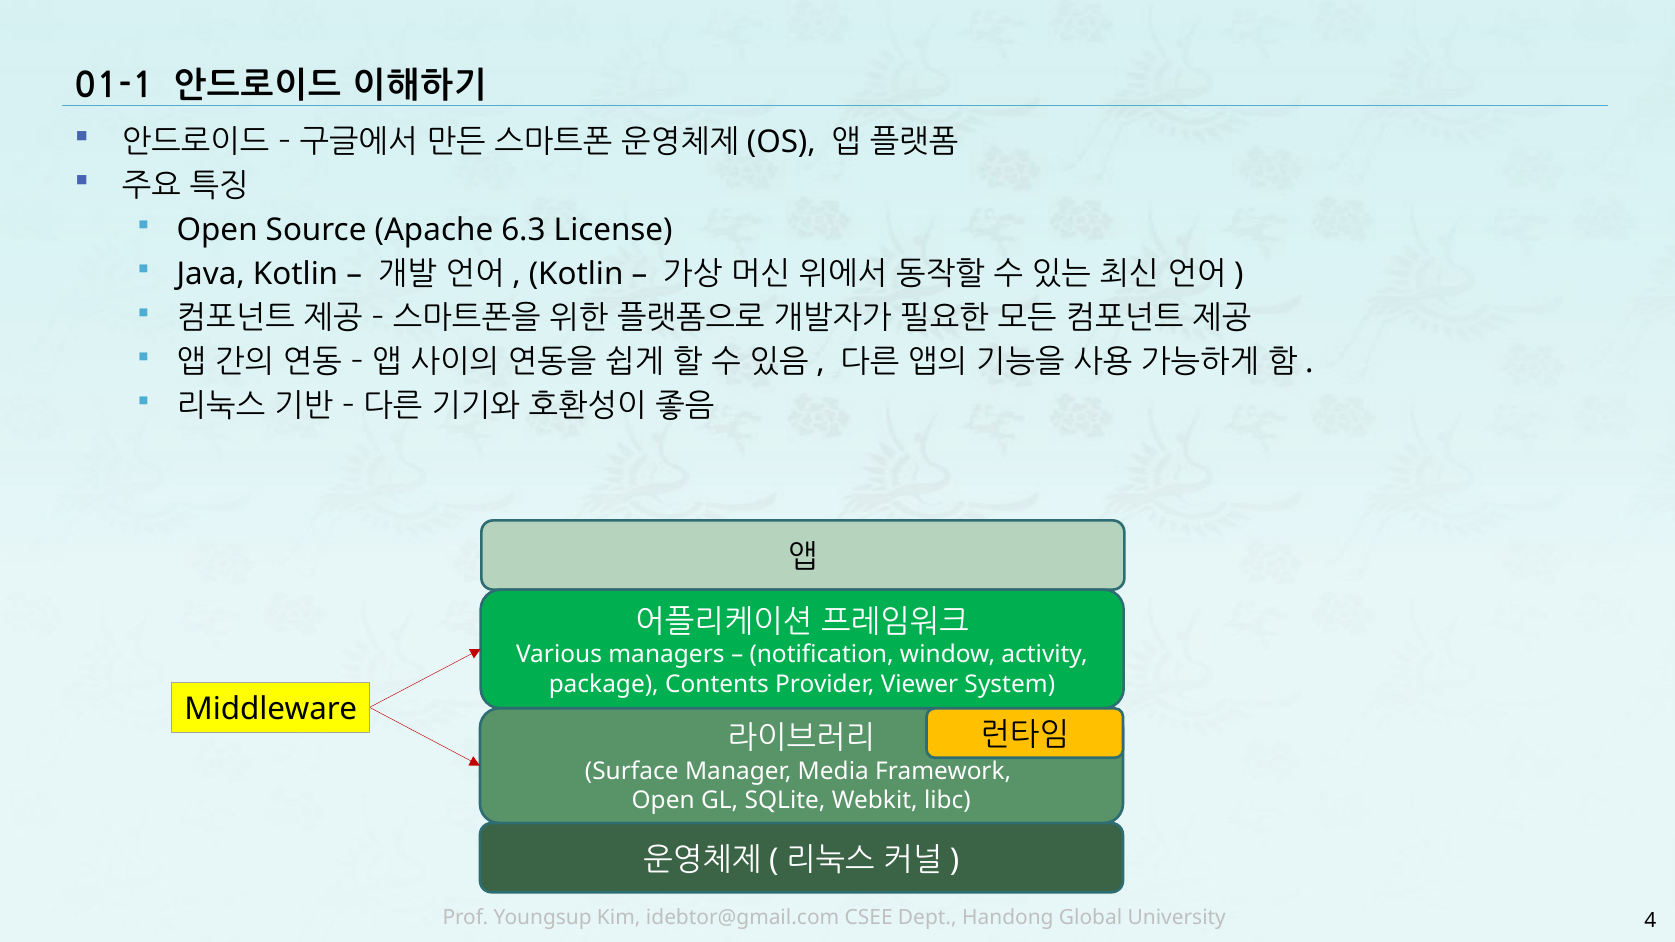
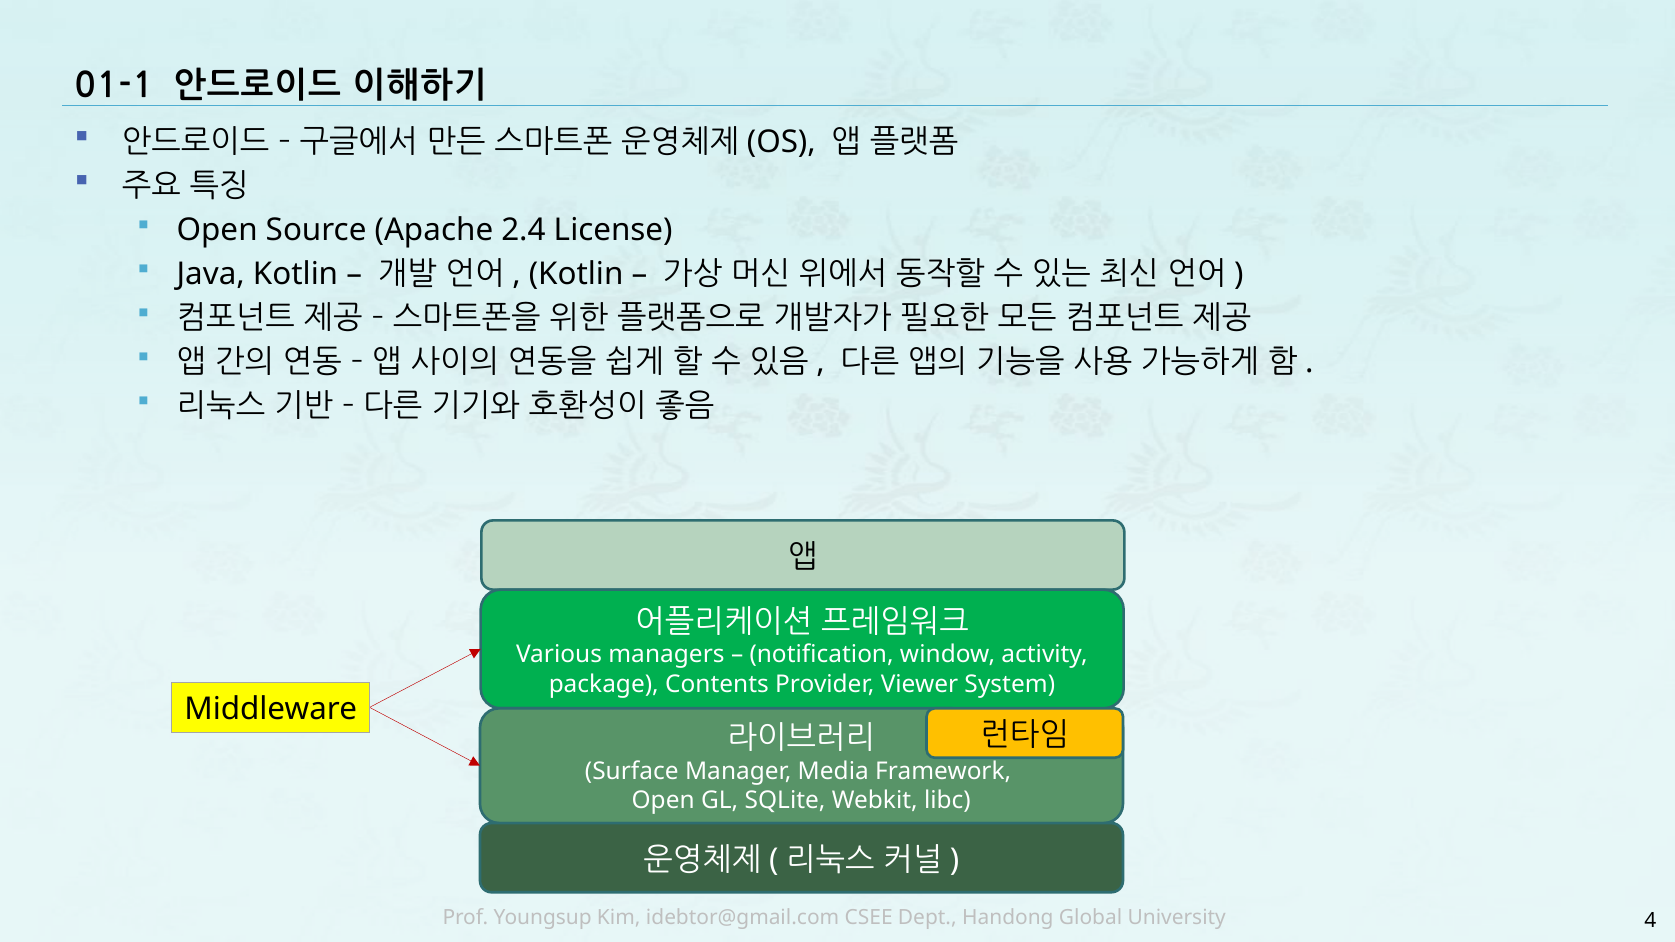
6.3: 6.3 -> 2.4
